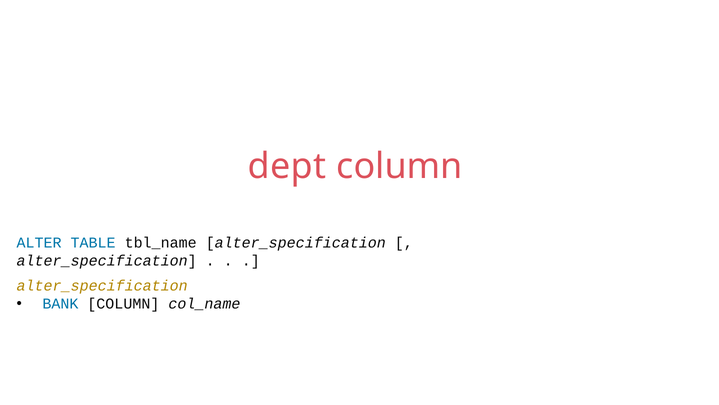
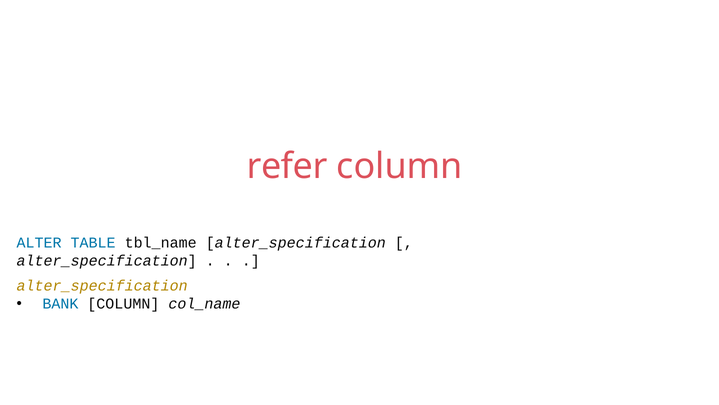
dept: dept -> refer
